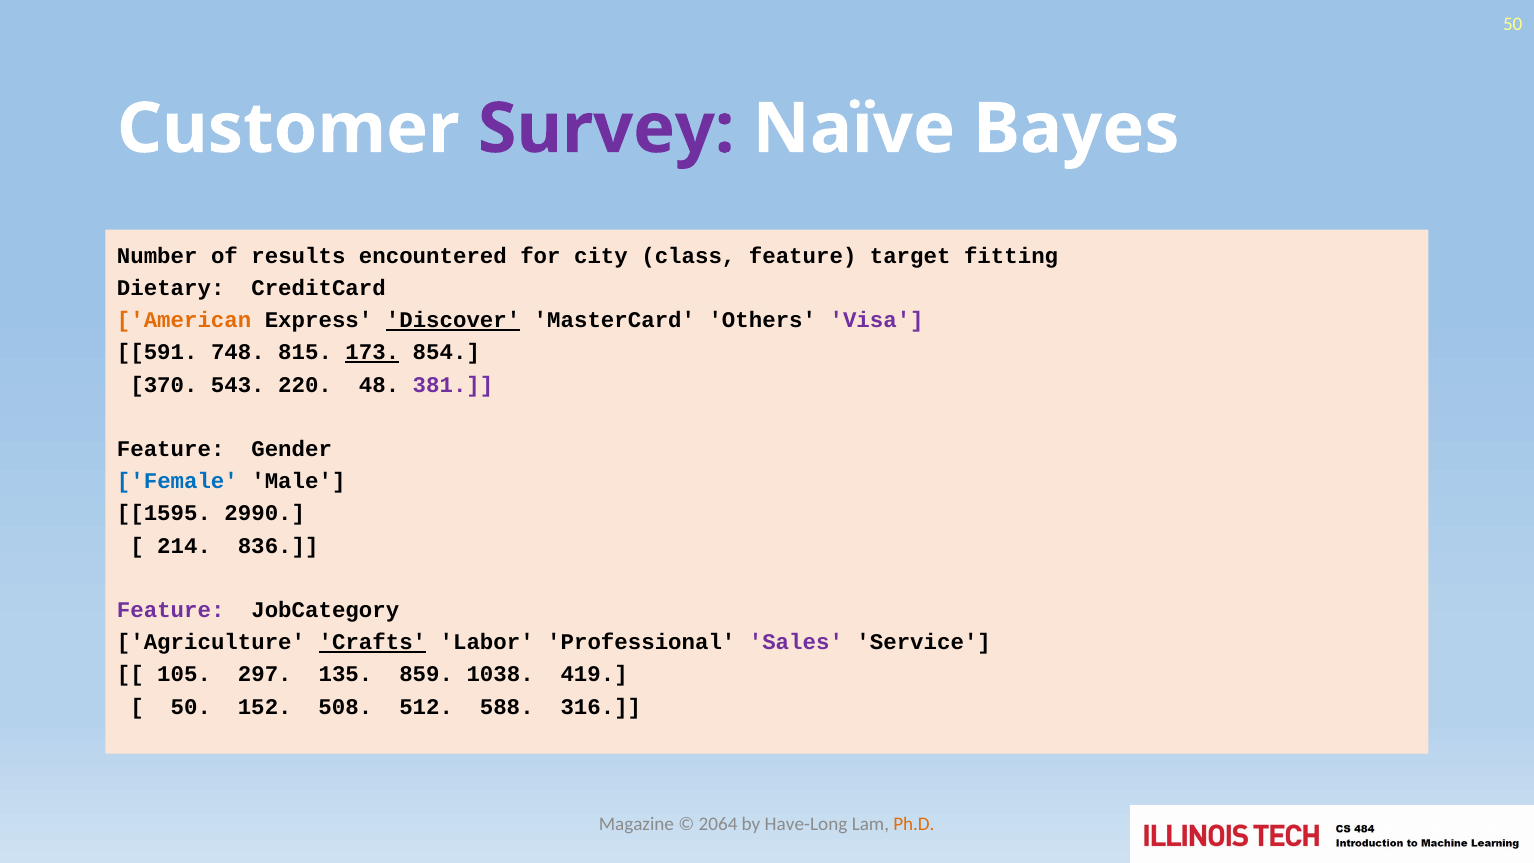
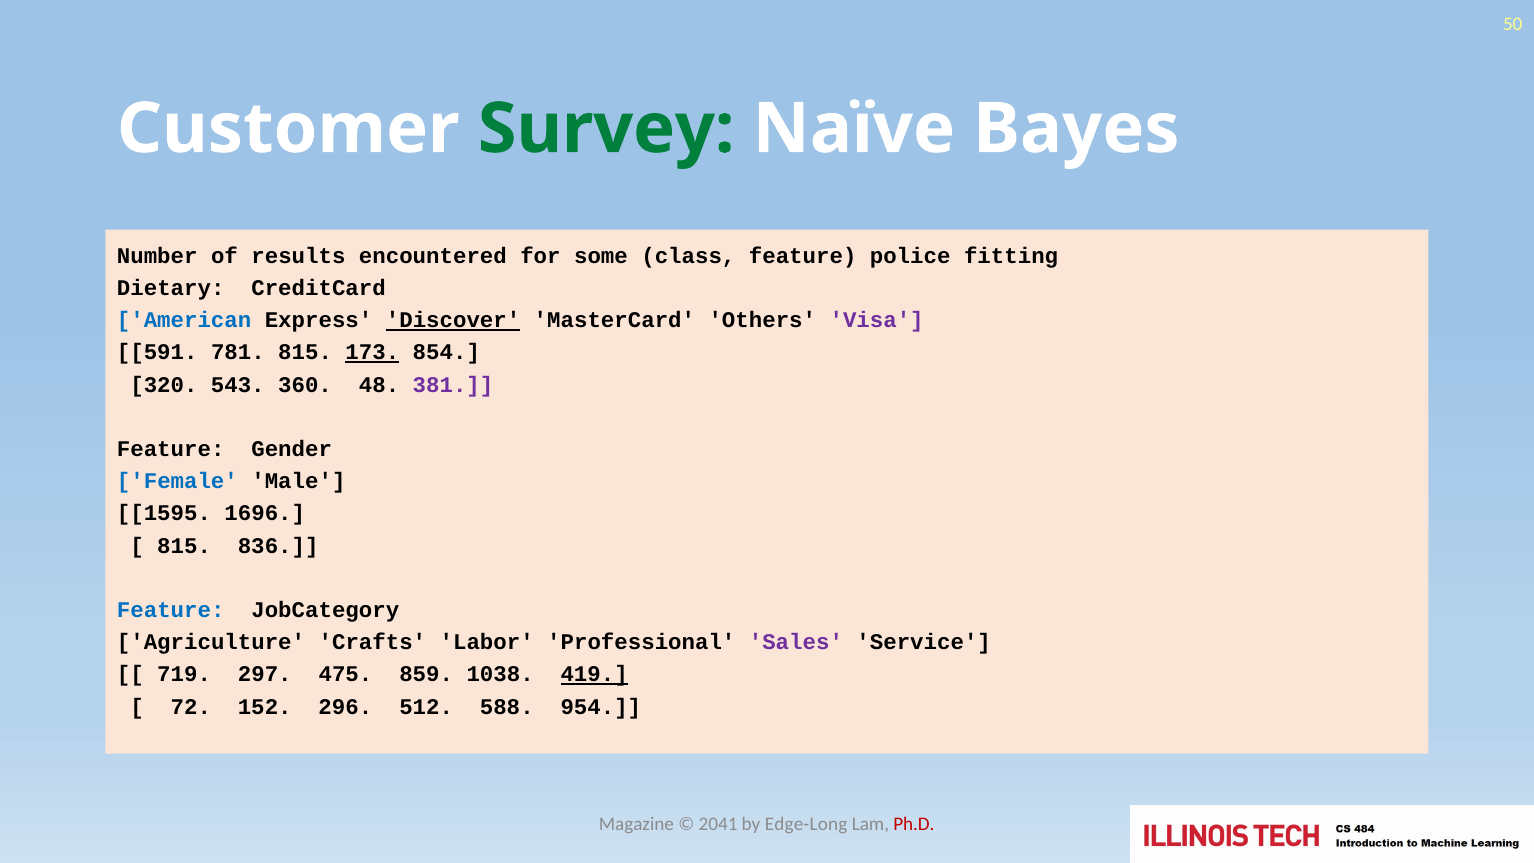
Survey colour: purple -> green
city: city -> some
target: target -> police
American colour: orange -> blue
748: 748 -> 781
370: 370 -> 320
220: 220 -> 360
2990: 2990 -> 1696
214 at (184, 546): 214 -> 815
Feature at (171, 610) colour: purple -> blue
Crafts underline: present -> none
105: 105 -> 719
135: 135 -> 475
419 underline: none -> present
50 at (191, 707): 50 -> 72
508: 508 -> 296
316: 316 -> 954
2064: 2064 -> 2041
Have-Long: Have-Long -> Edge-Long
Ph.D colour: orange -> red
